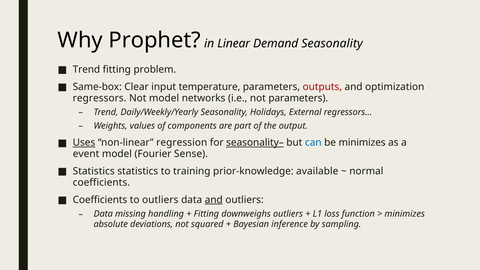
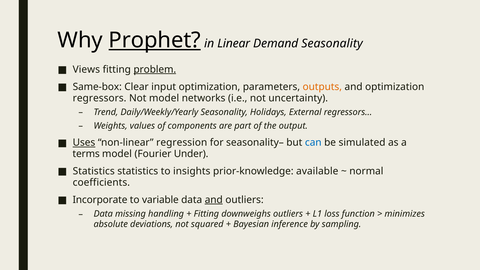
Prophet underline: none -> present
Trend at (86, 69): Trend -> Views
problem underline: none -> present
input temperature: temperature -> optimization
outputs colour: red -> orange
not parameters: parameters -> uncertainty
seasonality– underline: present -> none
be minimizes: minimizes -> simulated
event: event -> terms
Sense: Sense -> Under
training: training -> insights
Coefficients at (100, 200): Coefficients -> Incorporate
to outliers: outliers -> variable
